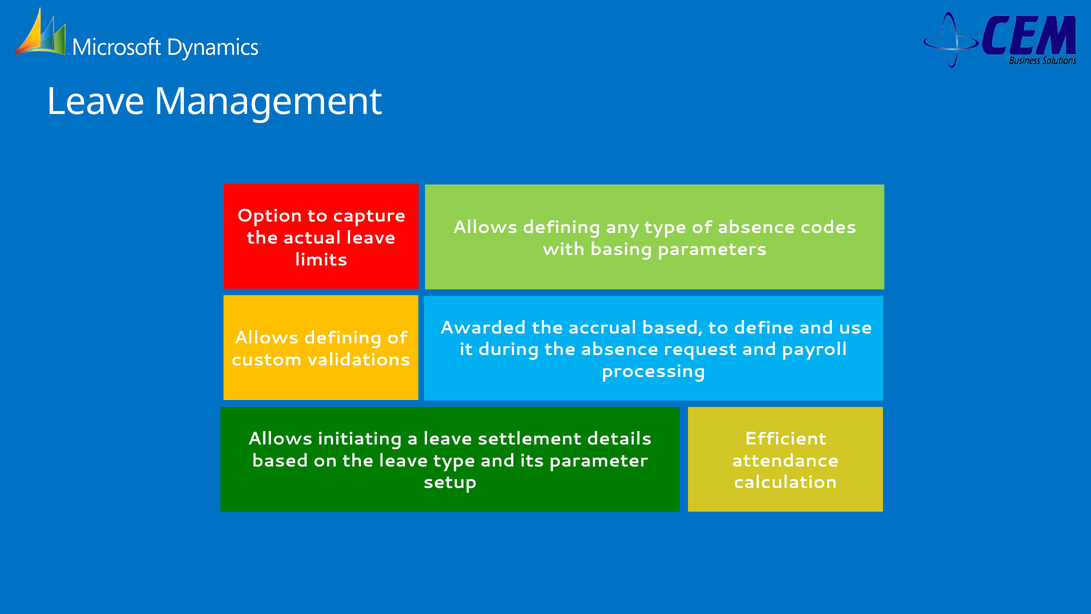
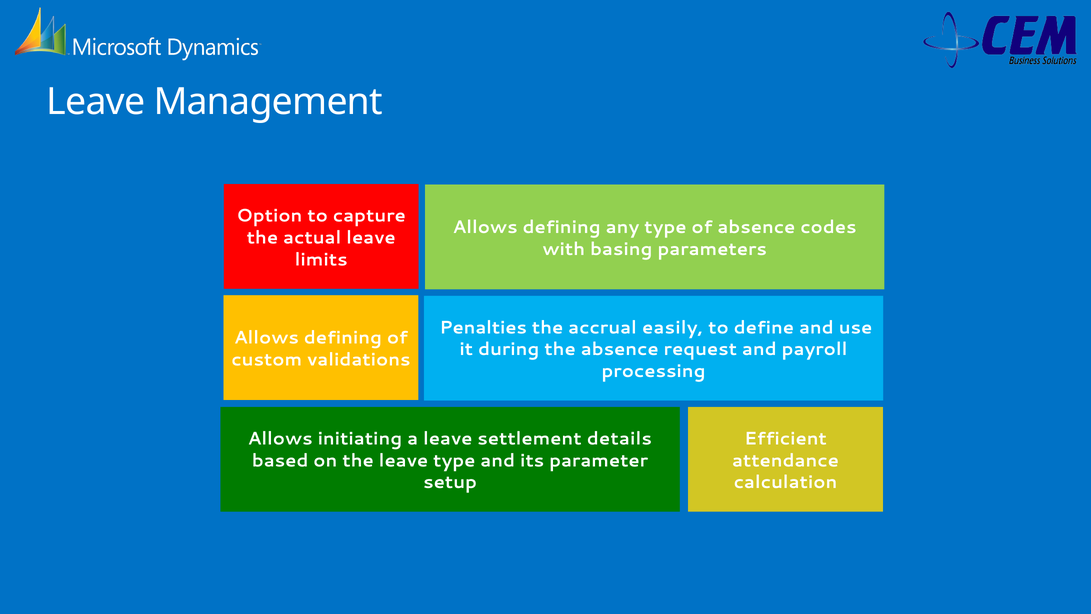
Awarded: Awarded -> Penalties
accrual based: based -> easily
